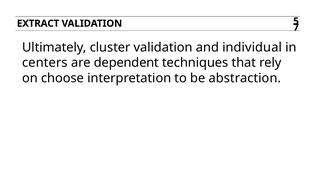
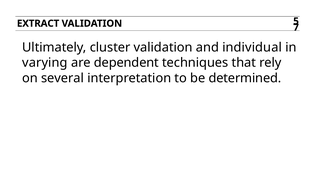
centers: centers -> varying
choose: choose -> several
abstraction: abstraction -> determined
